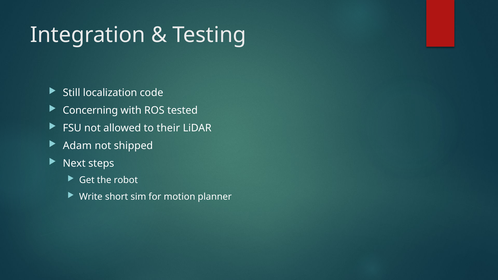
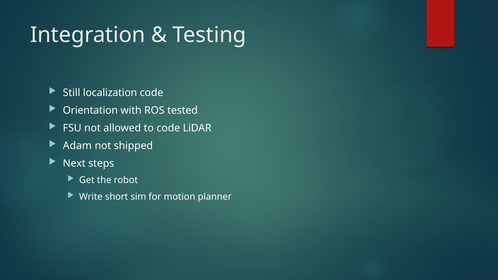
Concerning: Concerning -> Orientation
to their: their -> code
